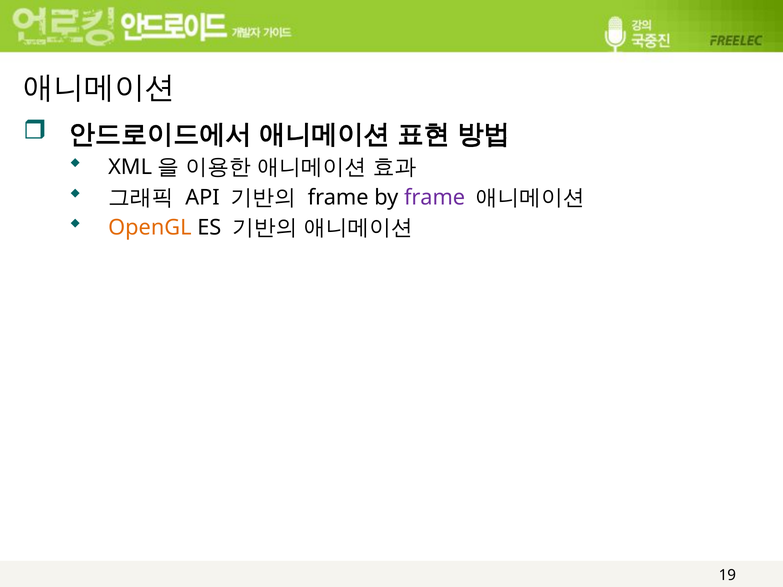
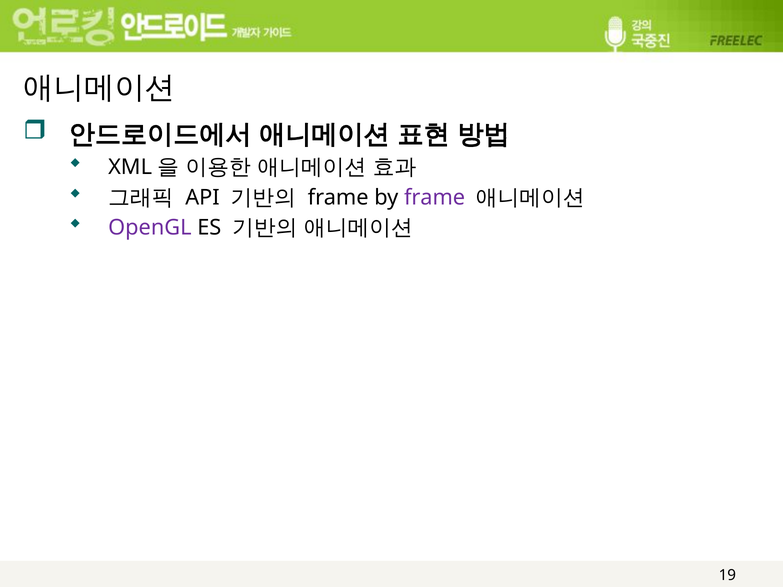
OpenGL colour: orange -> purple
